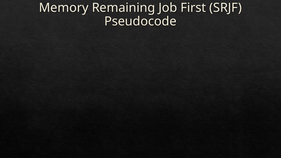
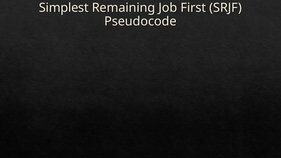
Memory: Memory -> Simplest
